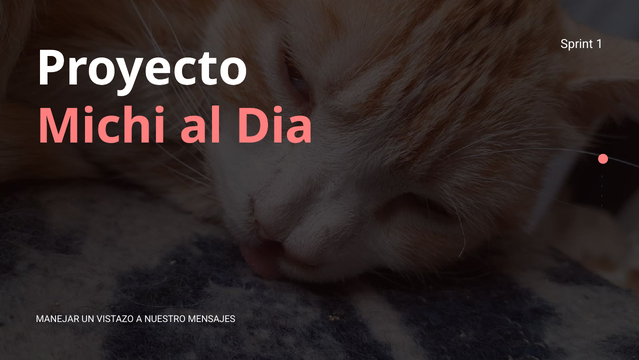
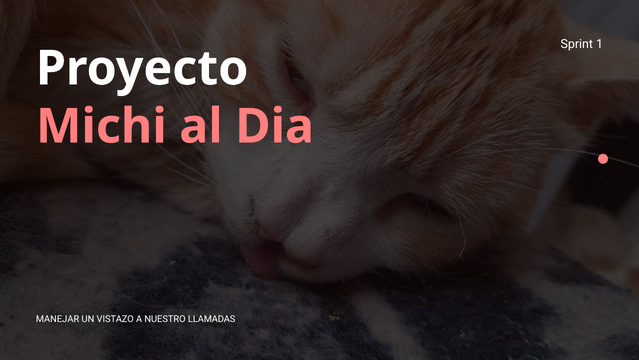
MENSAJES: MENSAJES -> LLAMADAS
